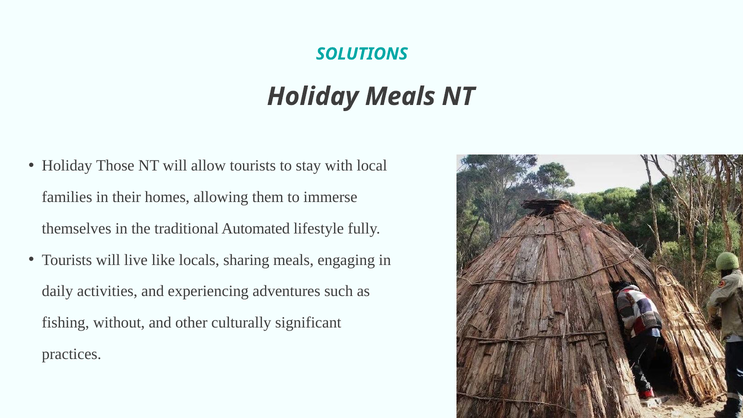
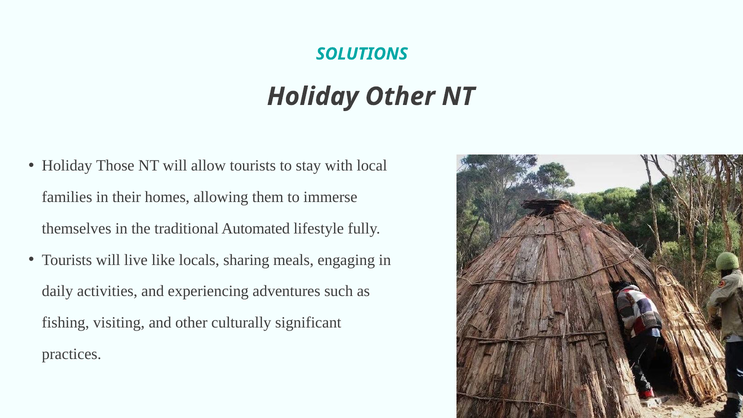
Holiday Meals: Meals -> Other
without: without -> visiting
